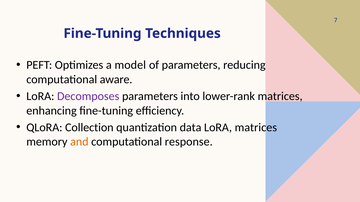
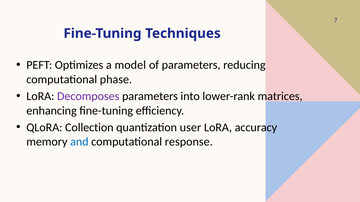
aware: aware -> phase
data: data -> user
LoRA matrices: matrices -> accuracy
and colour: orange -> blue
